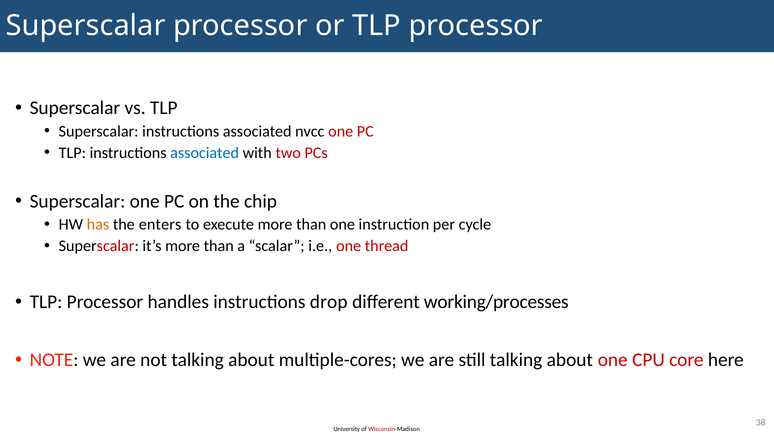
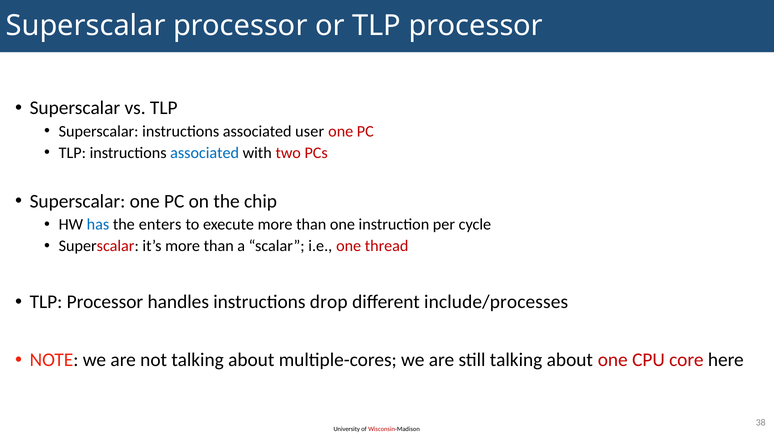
nvcc: nvcc -> user
has colour: orange -> blue
working/processes: working/processes -> include/processes
